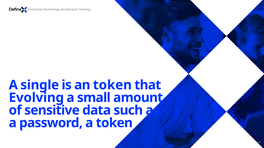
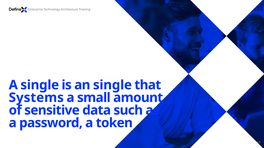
an token: token -> single
Evolving: Evolving -> Systems
